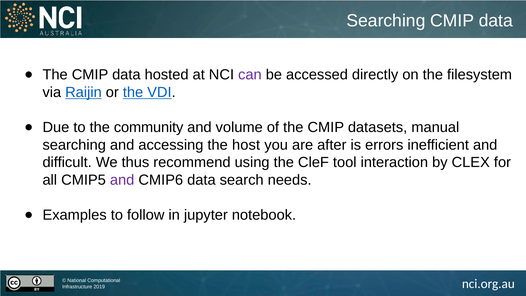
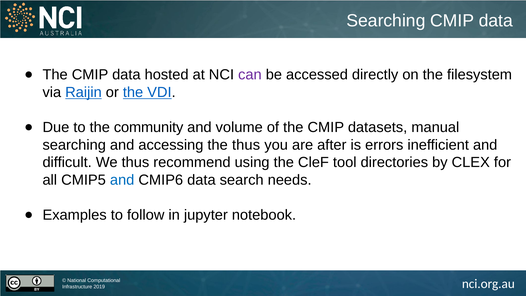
the host: host -> thus
interaction: interaction -> directories
and at (122, 180) colour: purple -> blue
